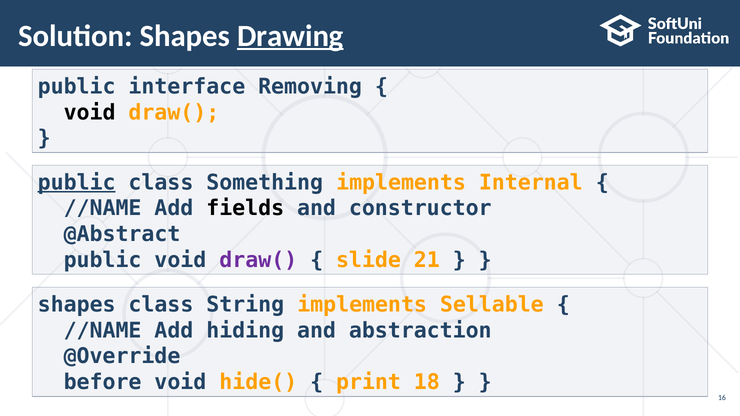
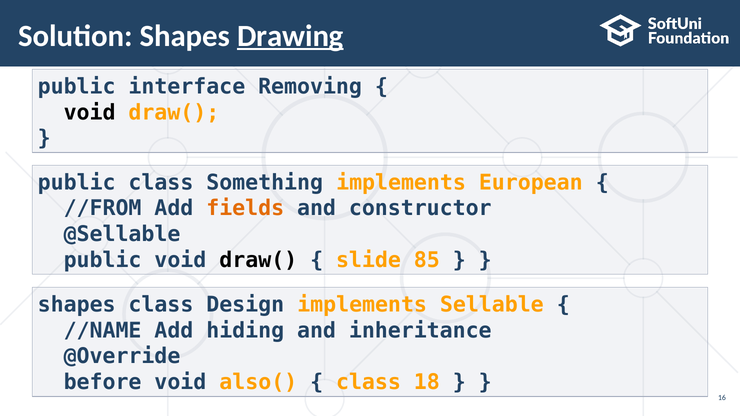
public at (77, 183) underline: present -> none
Internal: Internal -> European
//NAME at (103, 209): //NAME -> //FROM
fields colour: black -> orange
@Abstract: @Abstract -> @Sellable
draw( at (258, 260) colour: purple -> black
21: 21 -> 85
String: String -> Design
abstraction: abstraction -> inheritance
hide(: hide( -> also(
print at (368, 383): print -> class
